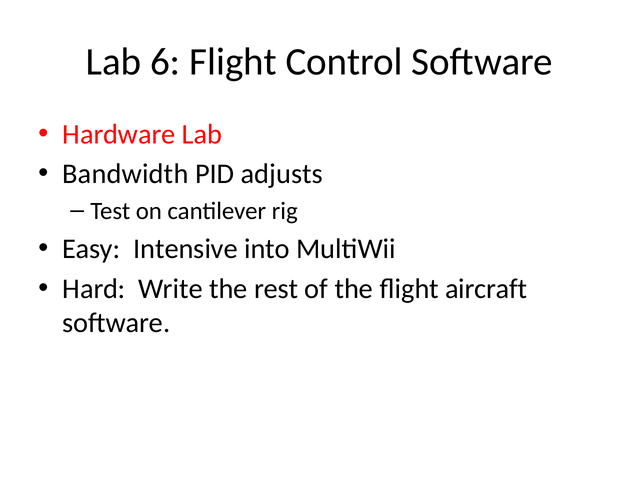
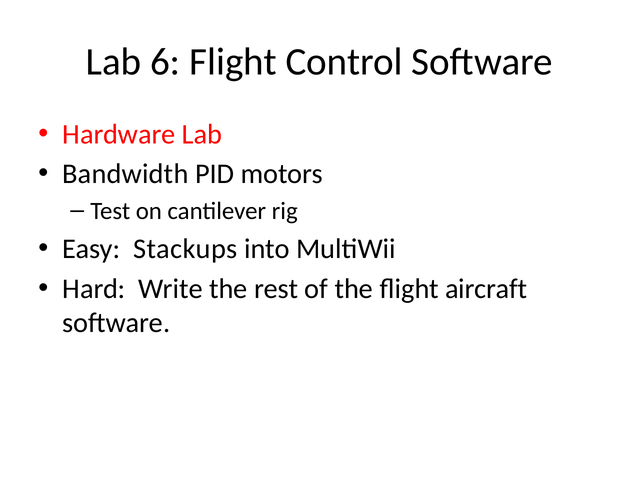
adjusts: adjusts -> motors
Intensive: Intensive -> Stackups
